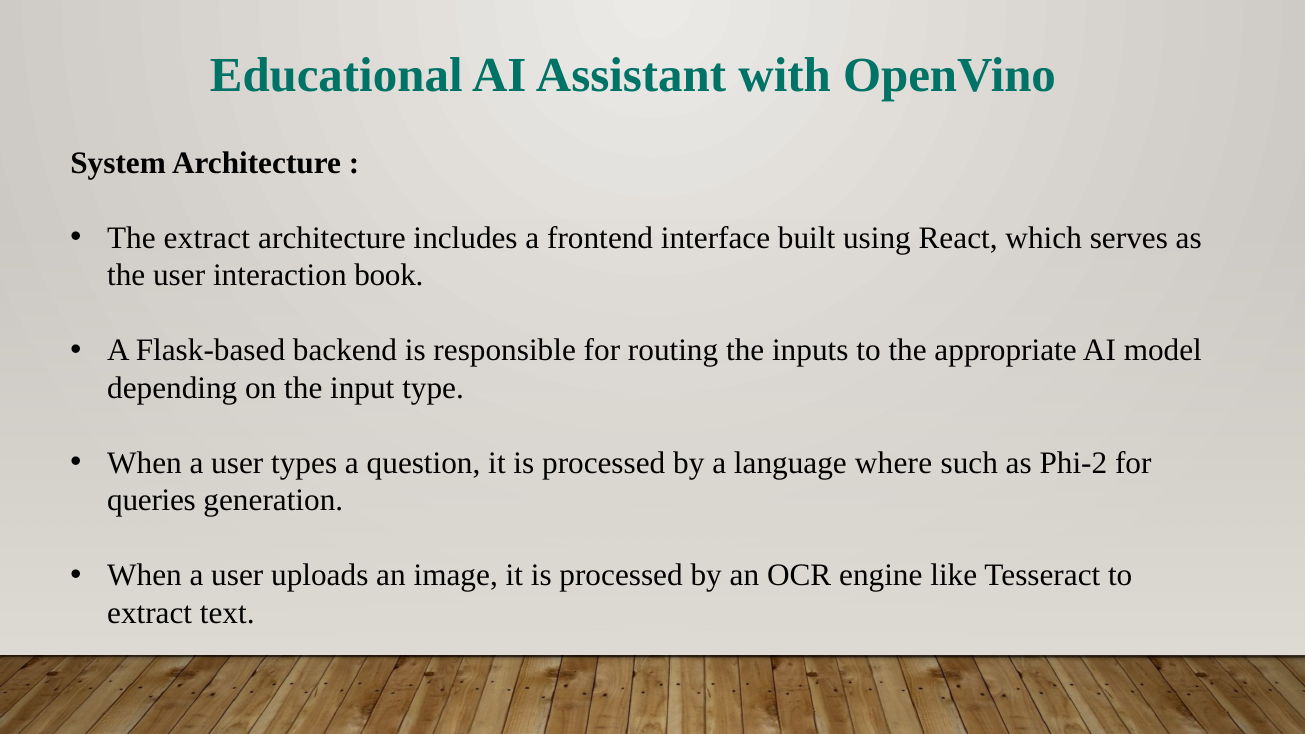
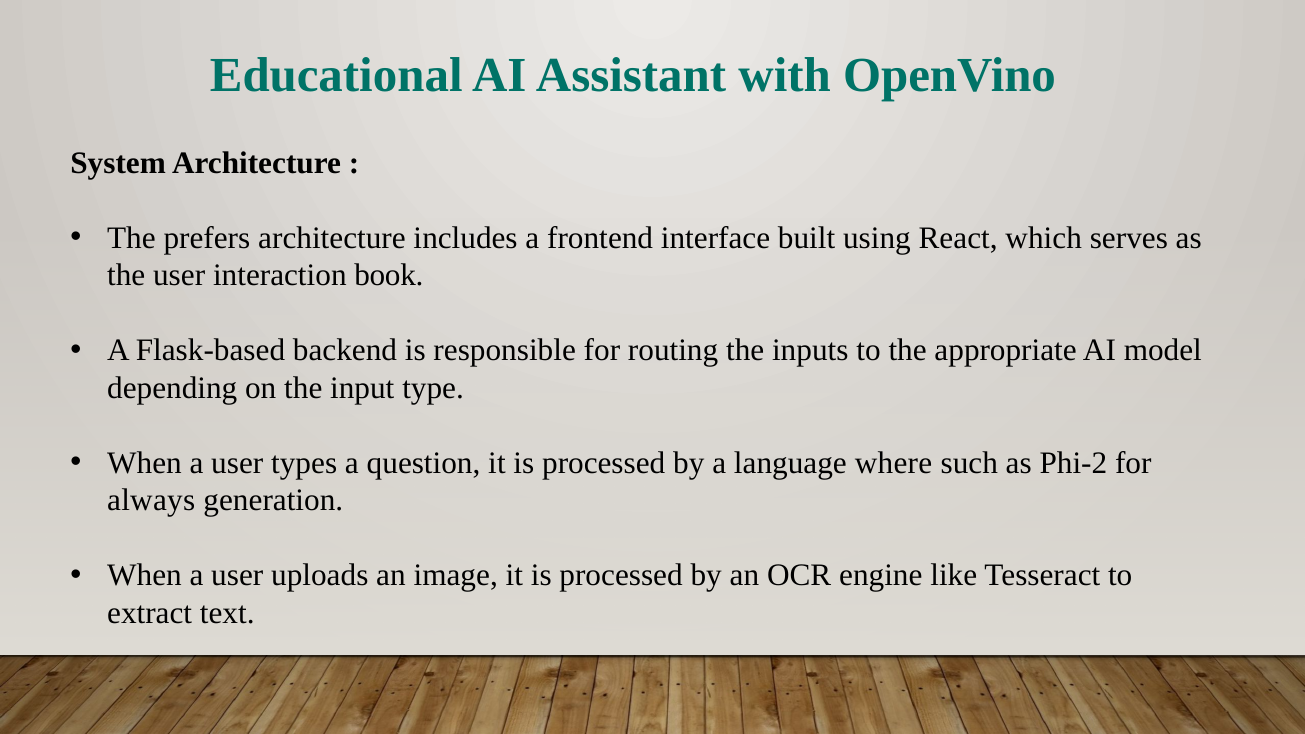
The extract: extract -> prefers
queries: queries -> always
